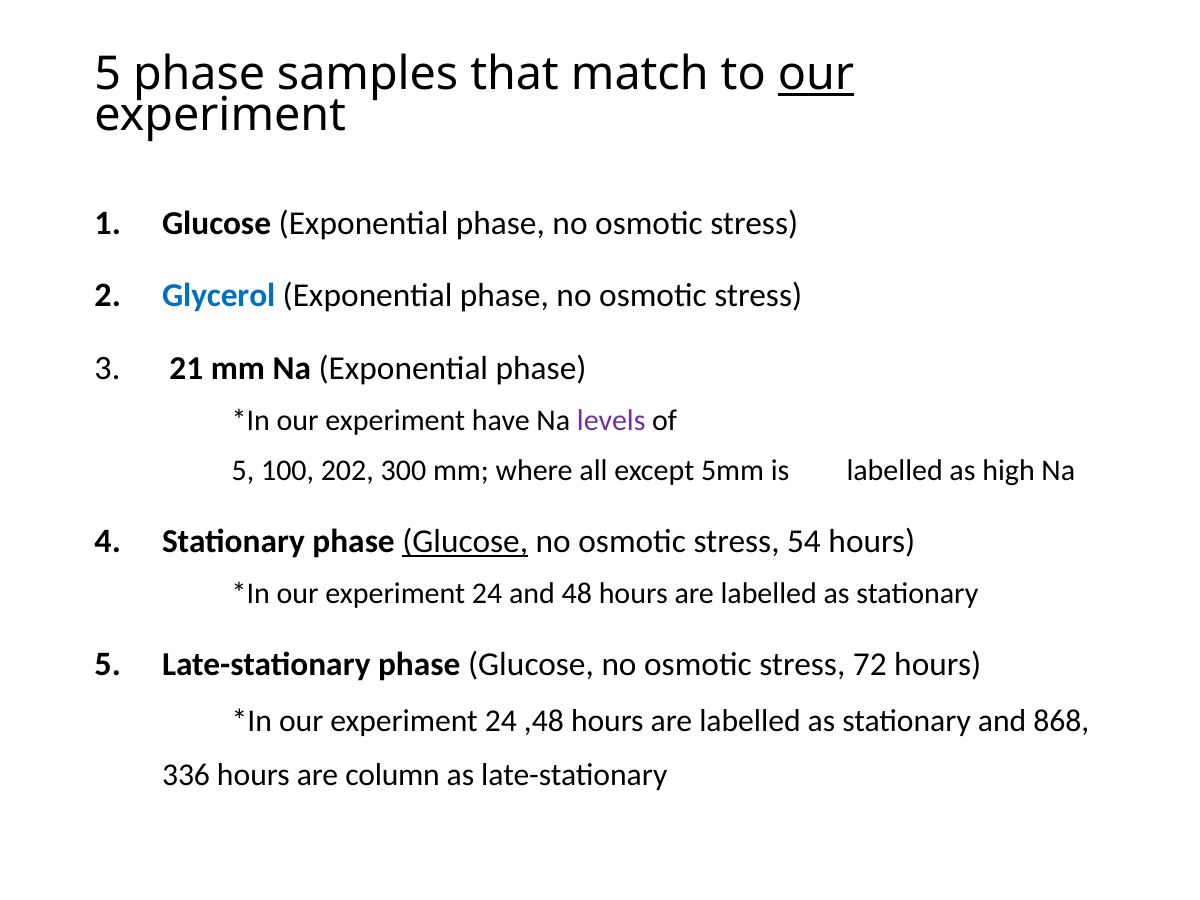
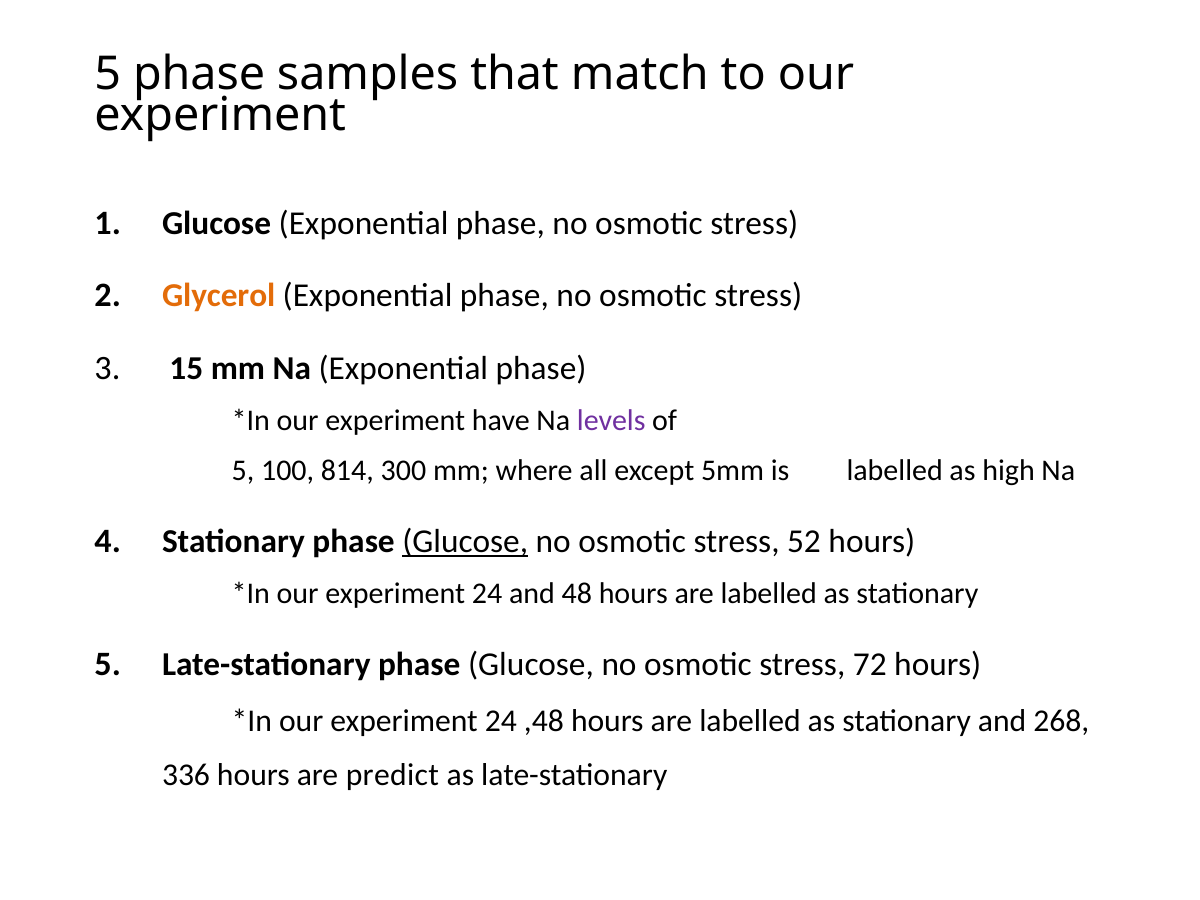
our at (816, 75) underline: present -> none
Glycerol colour: blue -> orange
21: 21 -> 15
202: 202 -> 814
54: 54 -> 52
868: 868 -> 268
column: column -> predict
